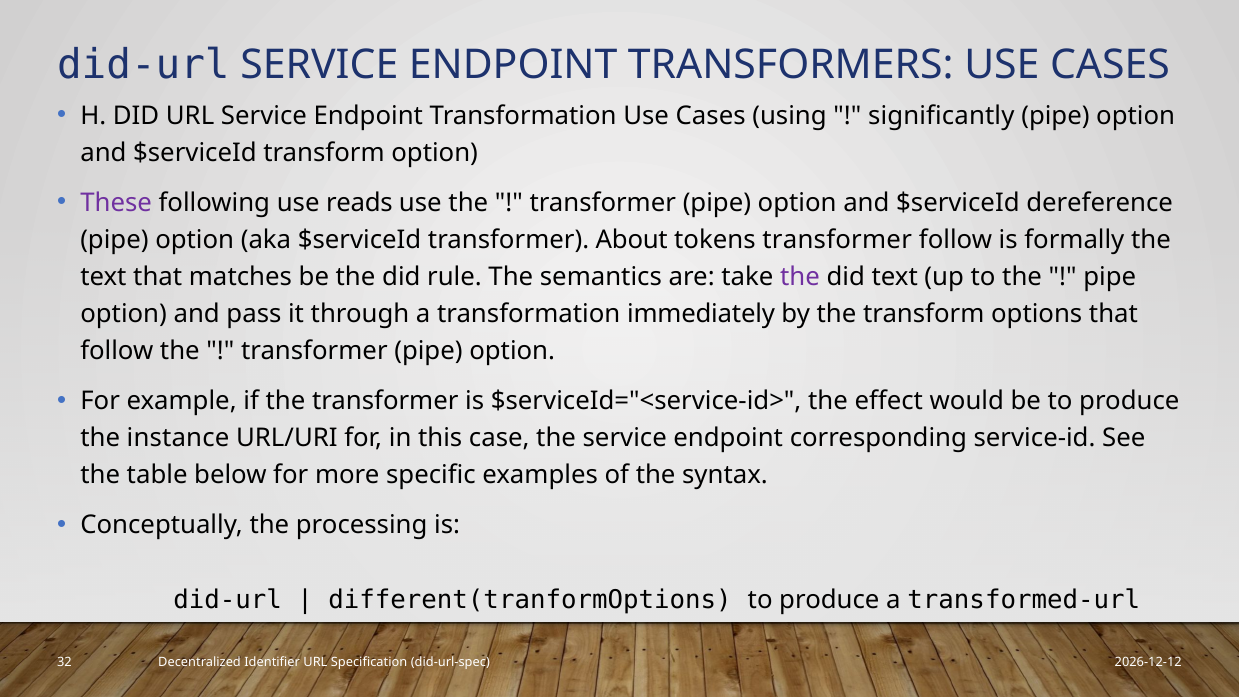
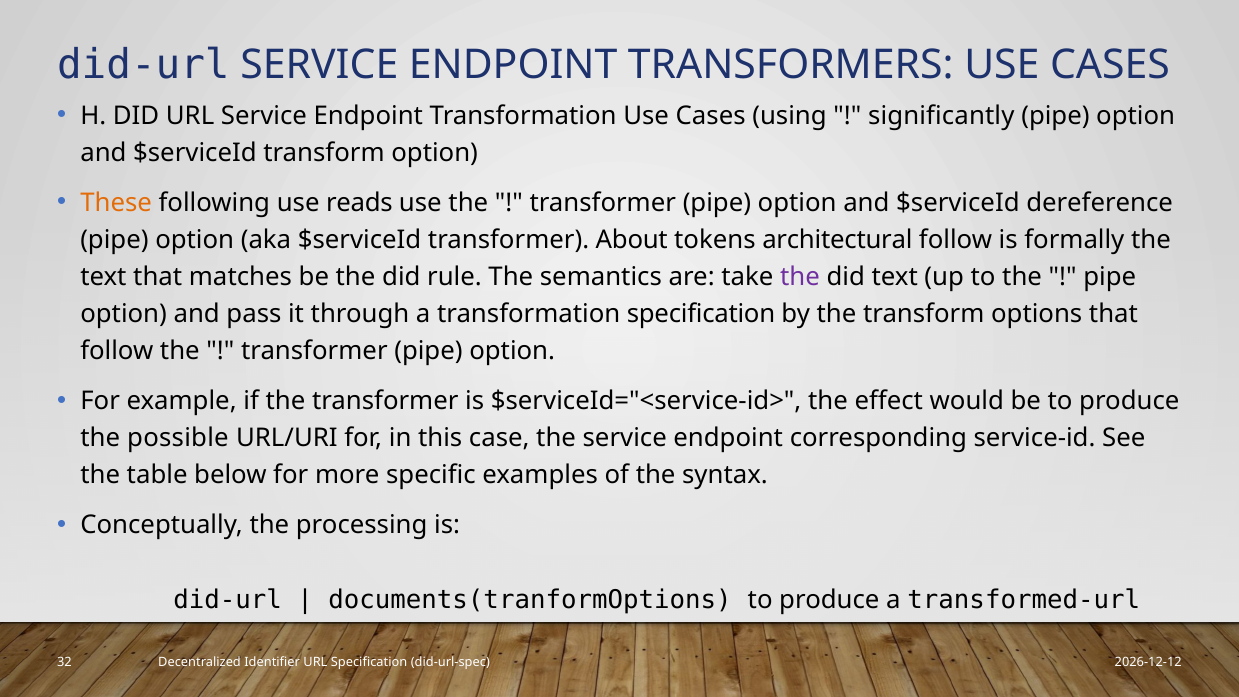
These colour: purple -> orange
tokens transformer: transformer -> architectural
transformation immediately: immediately -> specification
instance: instance -> possible
different(tranformOptions: different(tranformOptions -> documents(tranformOptions
